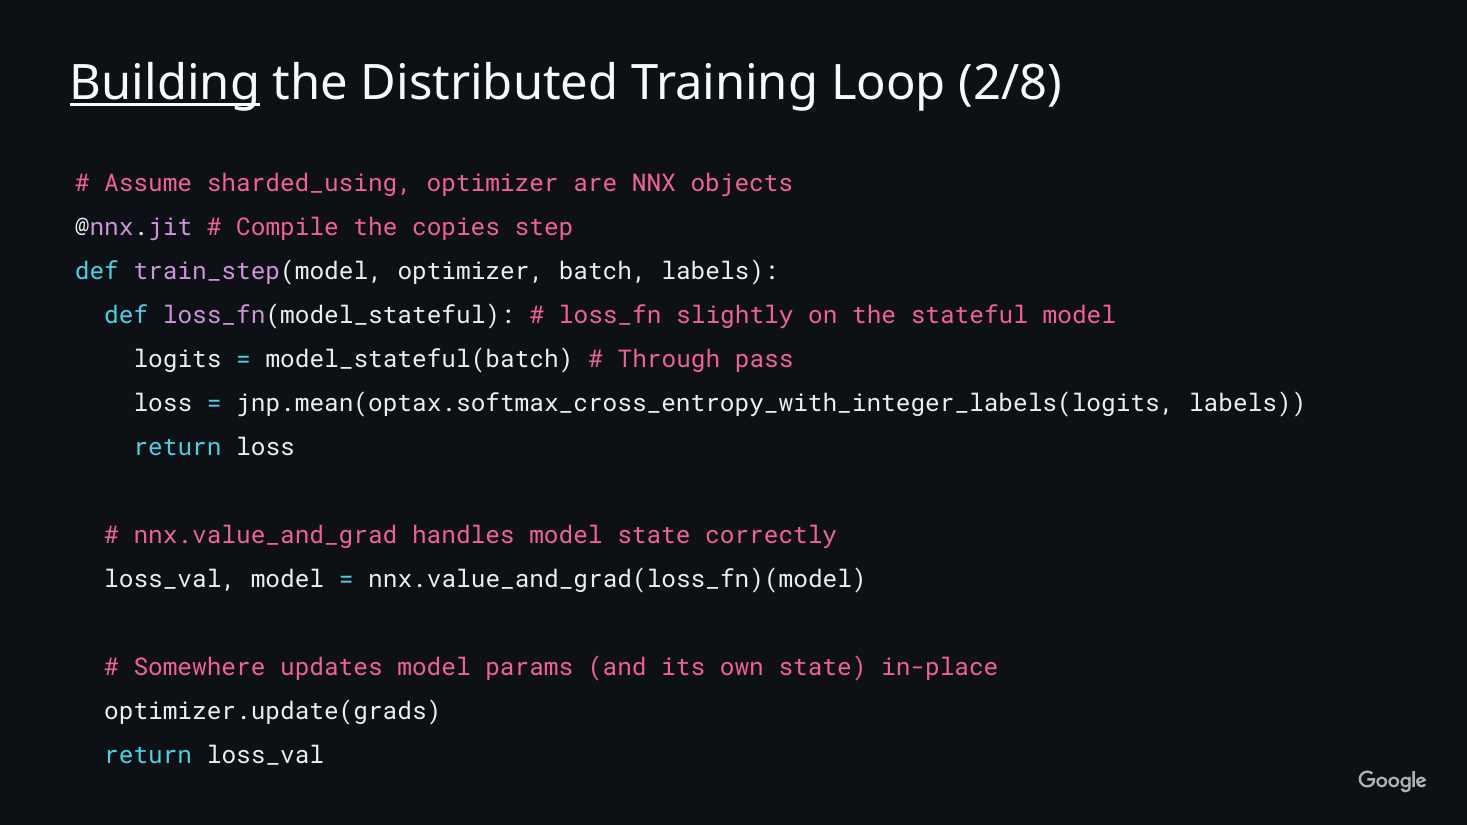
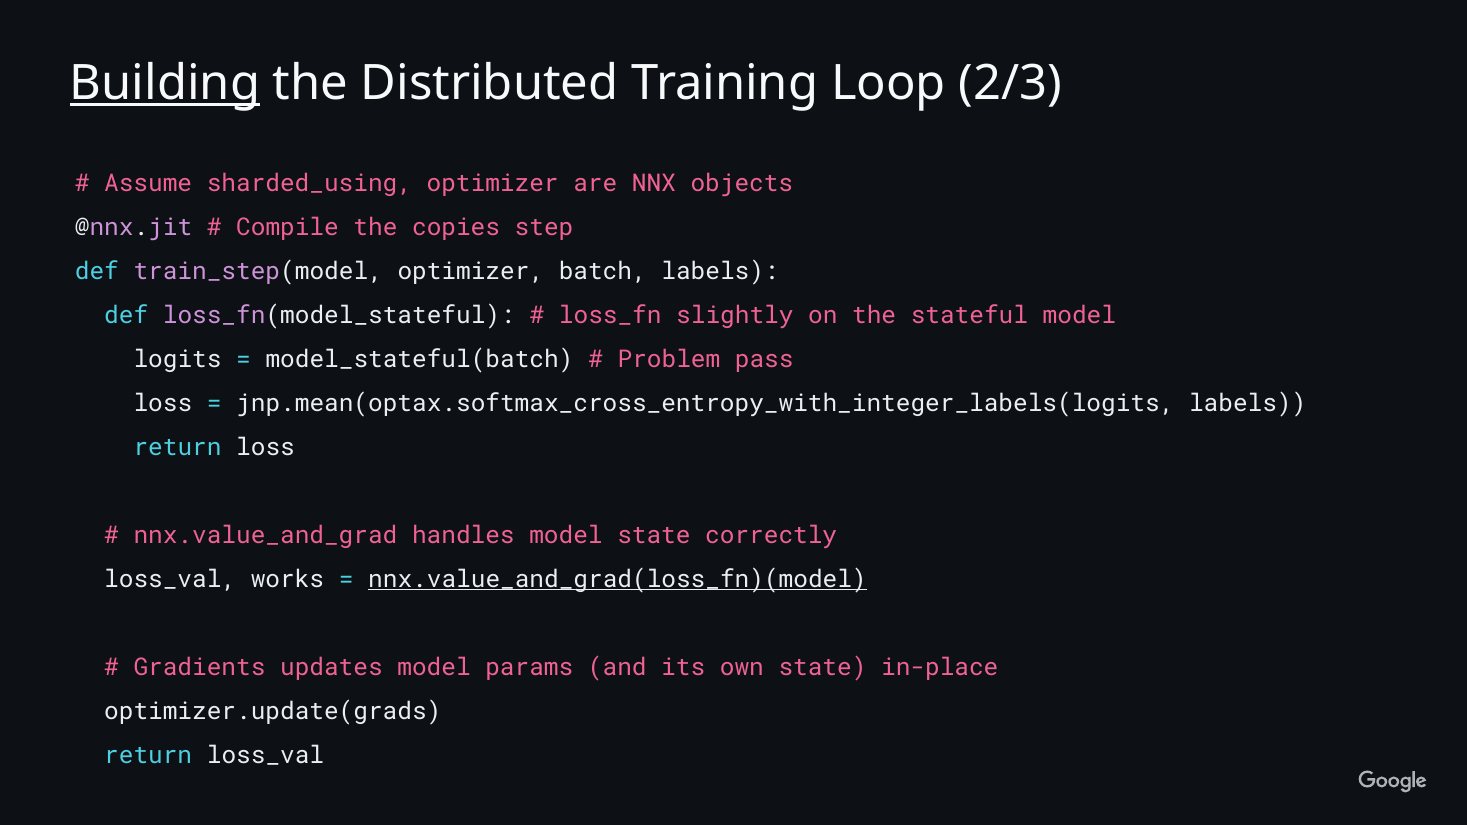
2/8: 2/8 -> 2/3
Through: Through -> Problem
loss_val model: model -> works
nnx.value_and_grad(loss_fn)(model underline: none -> present
Somewhere: Somewhere -> Gradients
